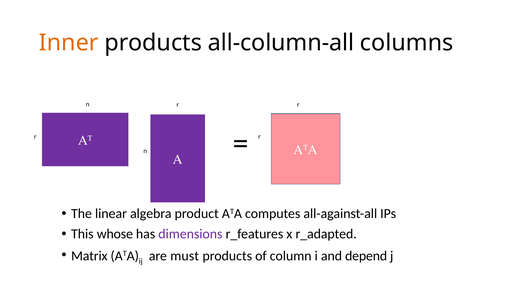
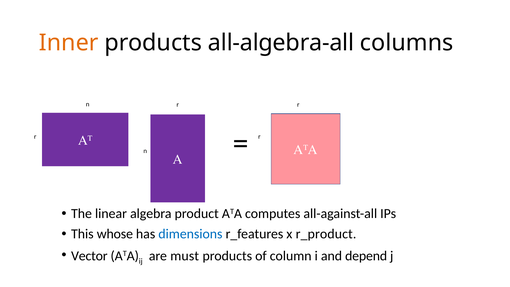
all-column-all: all-column-all -> all-algebra-all
dimensions colour: purple -> blue
r_adapted: r_adapted -> r_product
Matrix: Matrix -> Vector
